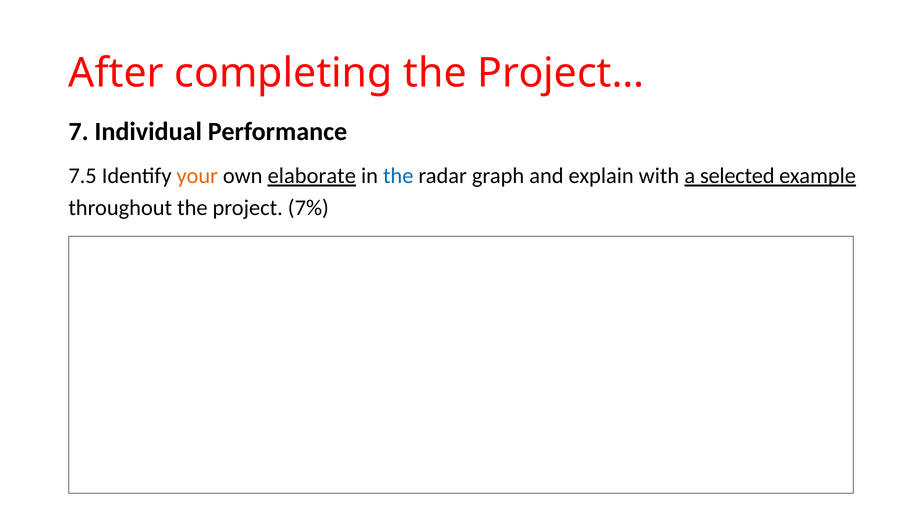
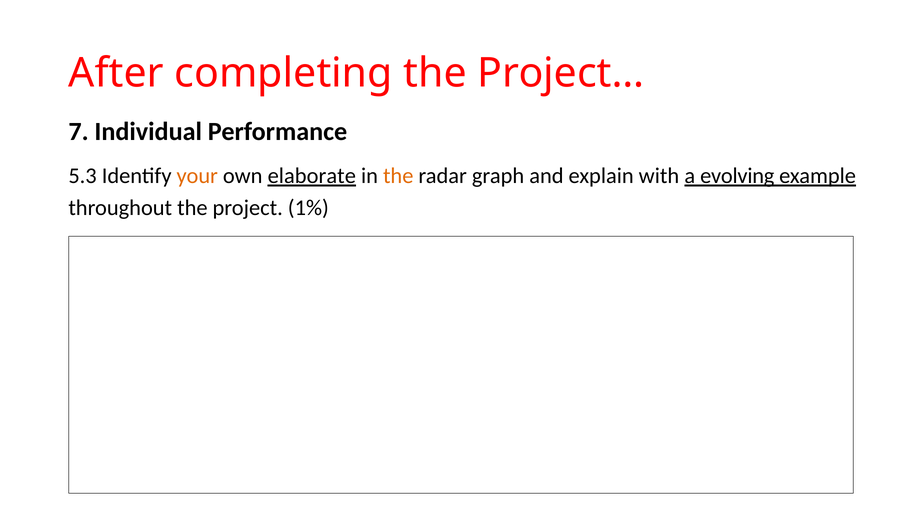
7.5: 7.5 -> 5.3
the at (398, 176) colour: blue -> orange
selected: selected -> evolving
7%: 7% -> 1%
